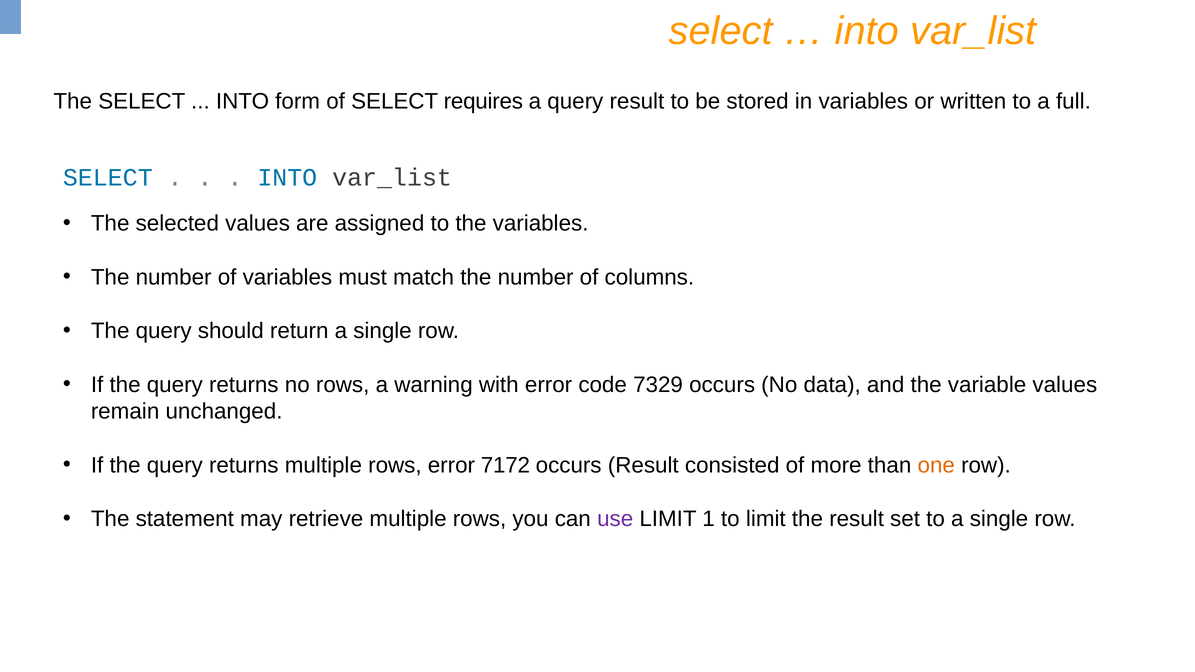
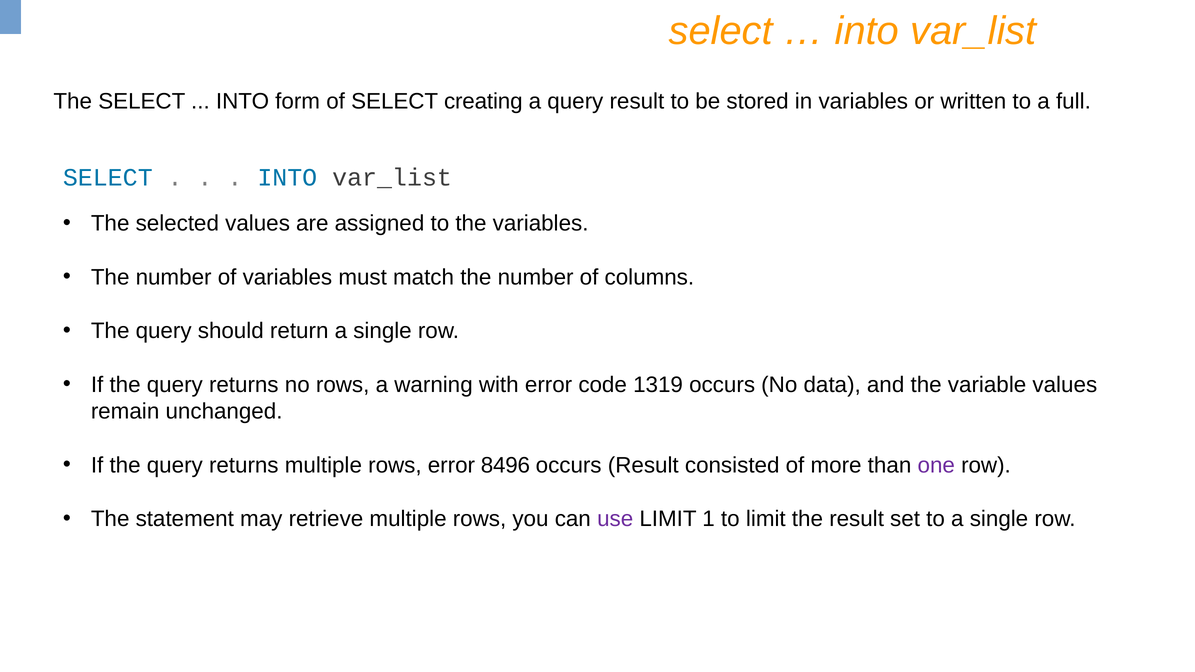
requires: requires -> creating
7329: 7329 -> 1319
7172: 7172 -> 8496
one colour: orange -> purple
